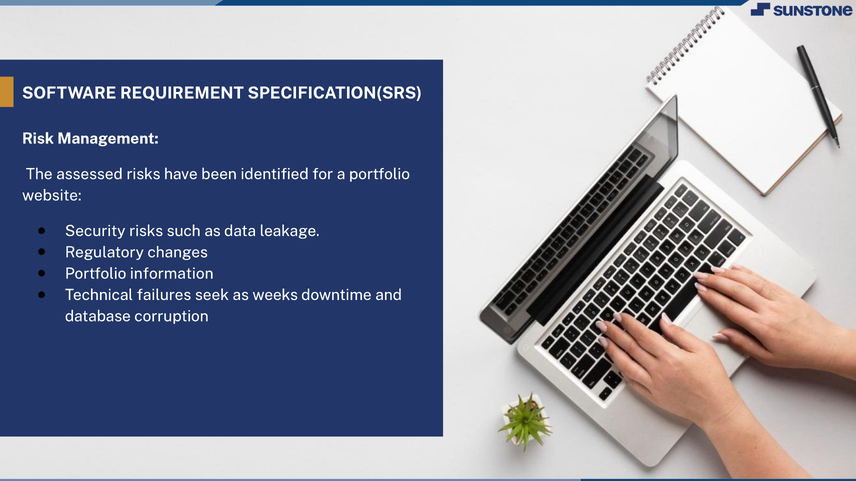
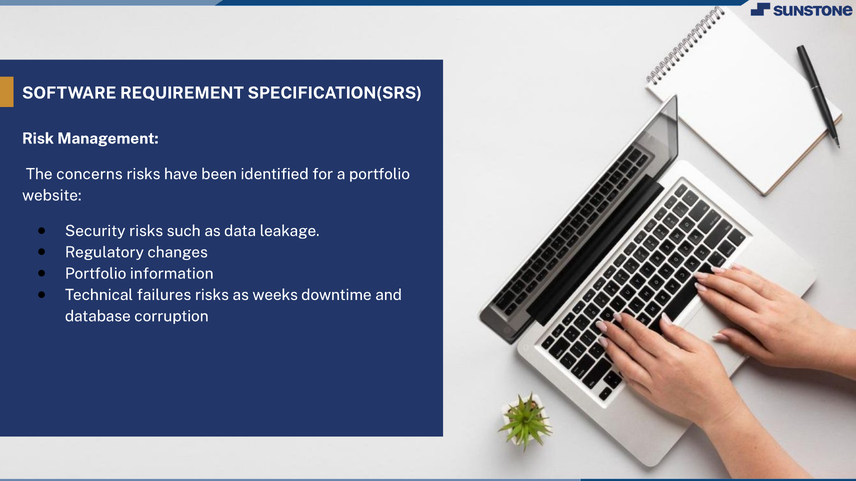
assessed: assessed -> concerns
failures seek: seek -> risks
